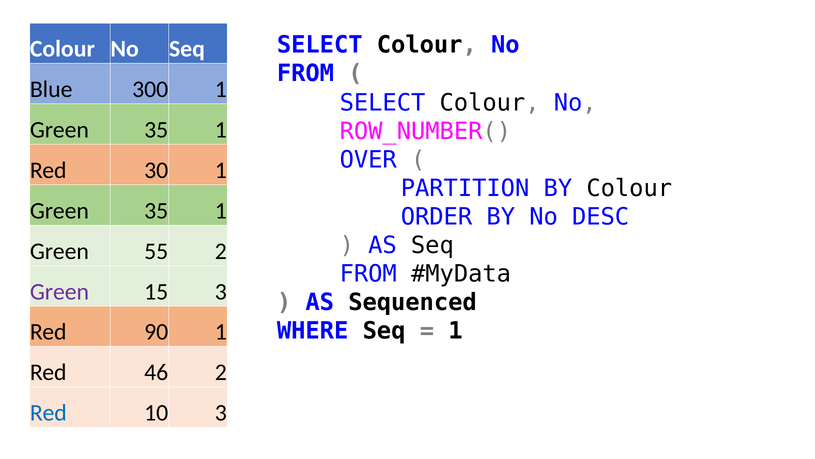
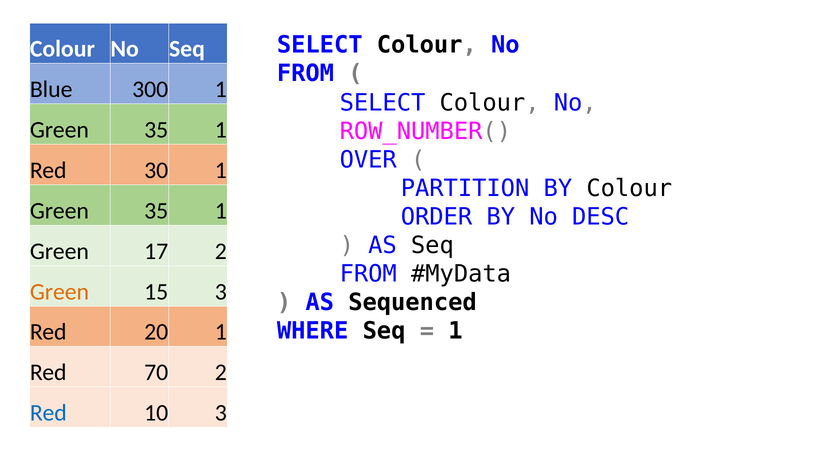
55: 55 -> 17
Green at (59, 291) colour: purple -> orange
90: 90 -> 20
46: 46 -> 70
